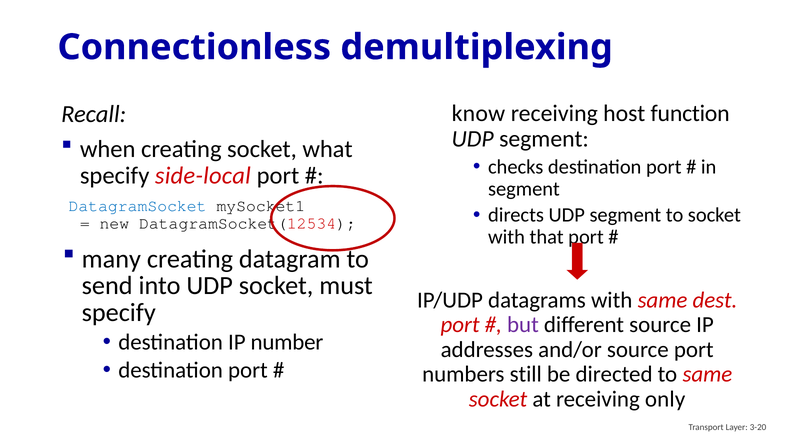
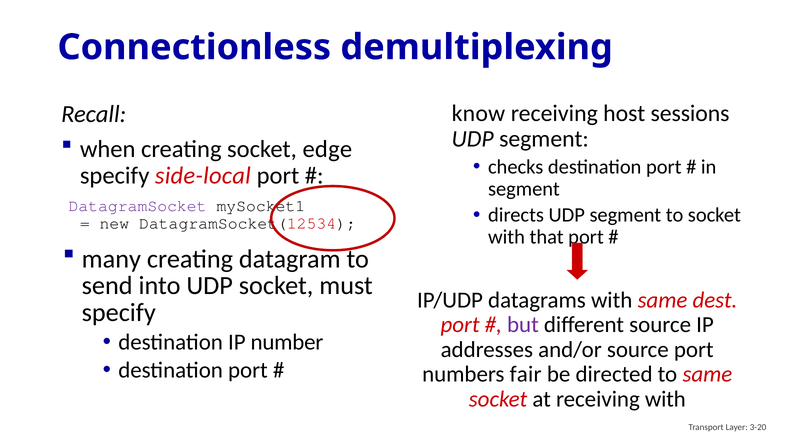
function: function -> sessions
what: what -> edge
DatagramSocket colour: blue -> purple
still: still -> fair
receiving only: only -> with
